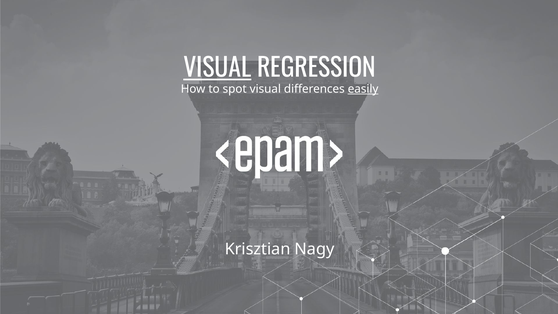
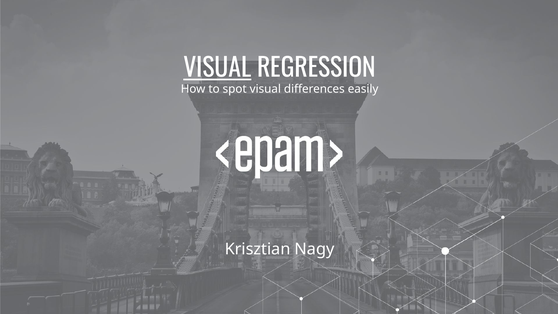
easily underline: present -> none
